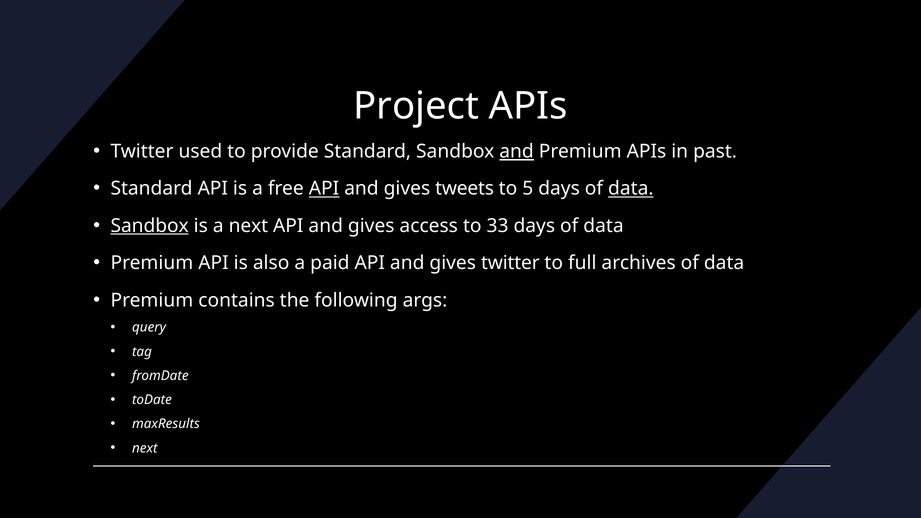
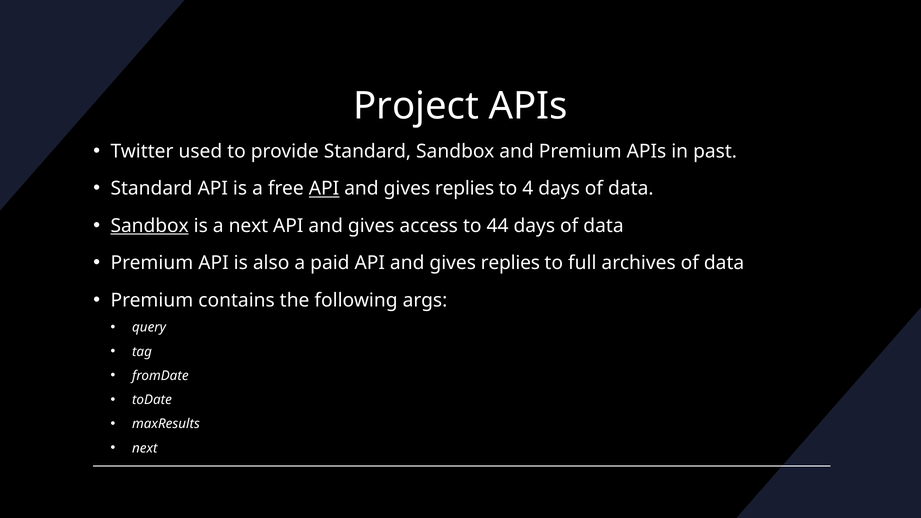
and at (517, 151) underline: present -> none
tweets at (465, 189): tweets -> replies
5: 5 -> 4
data at (631, 189) underline: present -> none
33: 33 -> 44
twitter at (510, 263): twitter -> replies
